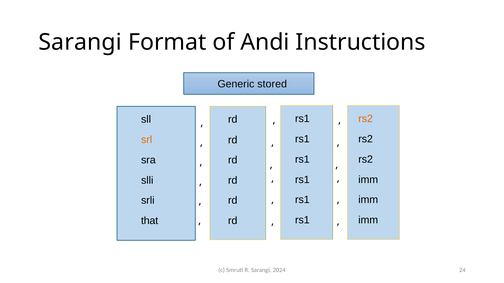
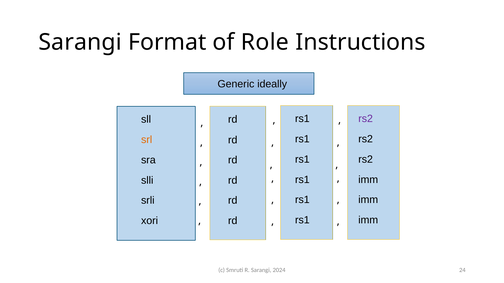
Andi: Andi -> Role
stored: stored -> ideally
rs2 at (366, 119) colour: orange -> purple
that: that -> xori
